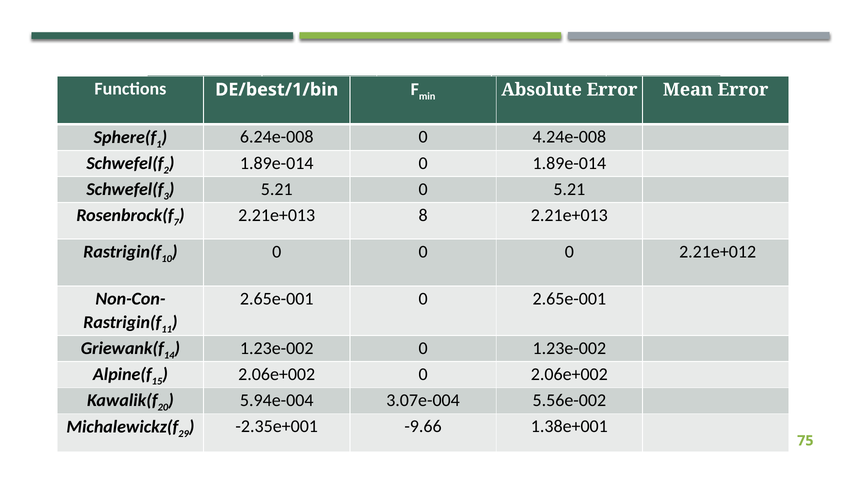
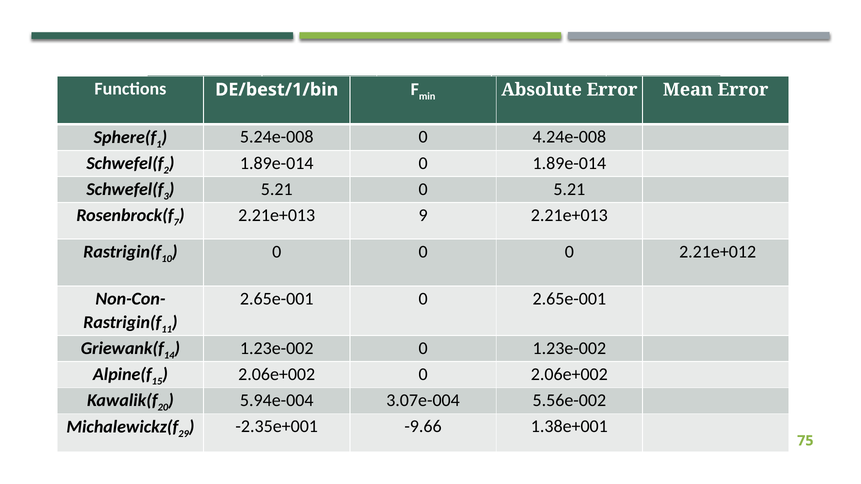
6.24e-008: 6.24e-008 -> 5.24e-008
8: 8 -> 9
